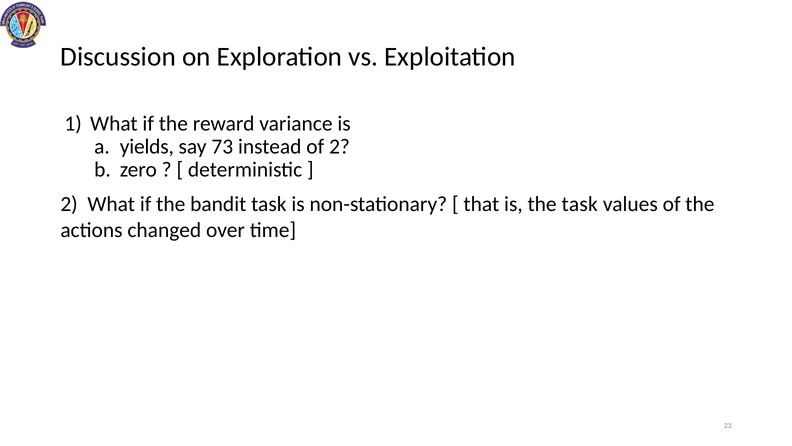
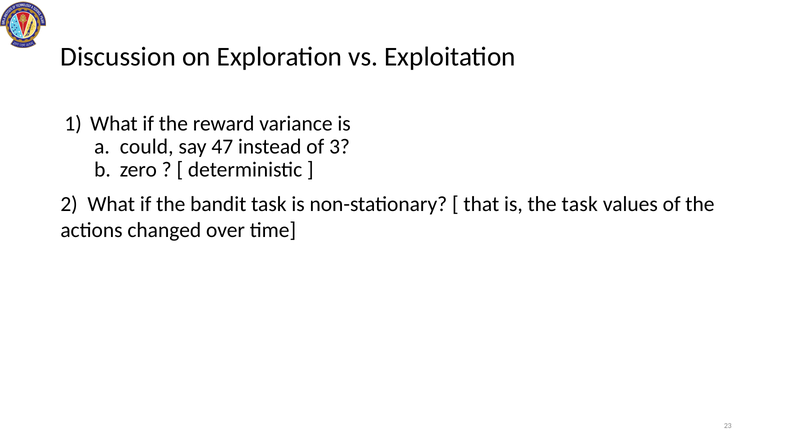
yields: yields -> could
73: 73 -> 47
of 2: 2 -> 3
